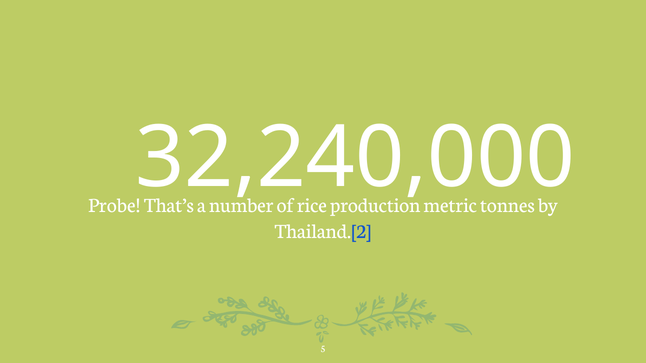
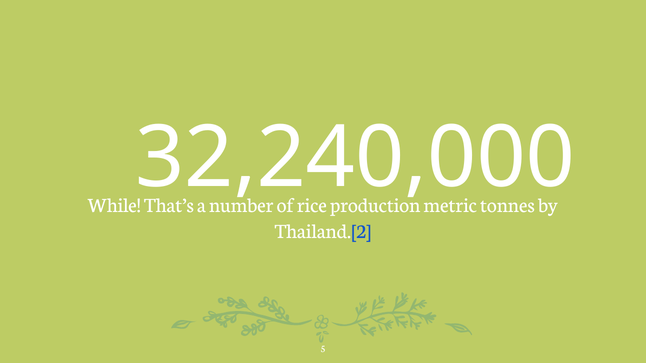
Probe: Probe -> While
